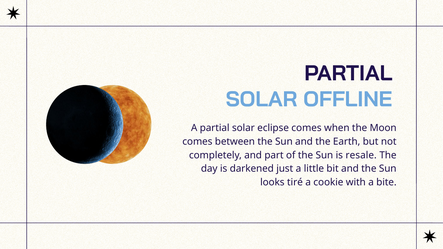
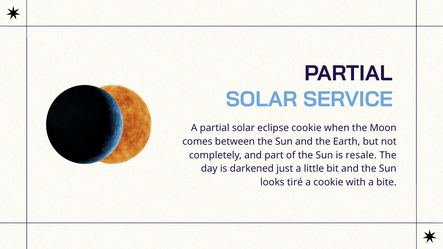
OFFLINE: OFFLINE -> SERVICE
eclipse comes: comes -> cookie
